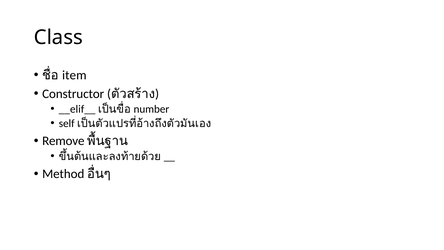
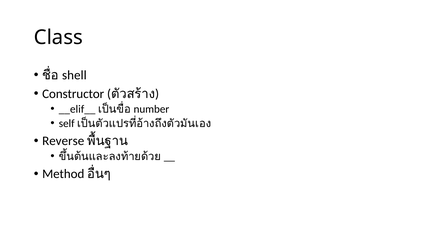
item: item -> shell
Remove: Remove -> Reverse
